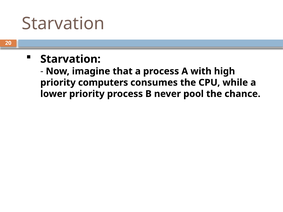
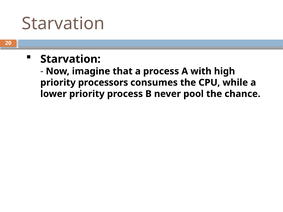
computers: computers -> processors
